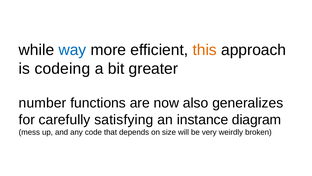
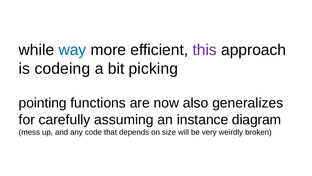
this colour: orange -> purple
greater: greater -> picking
number: number -> pointing
satisfying: satisfying -> assuming
